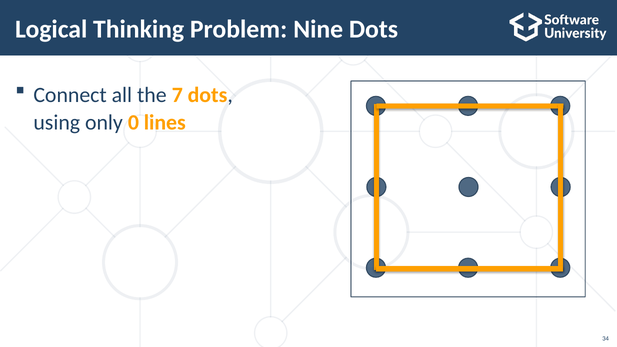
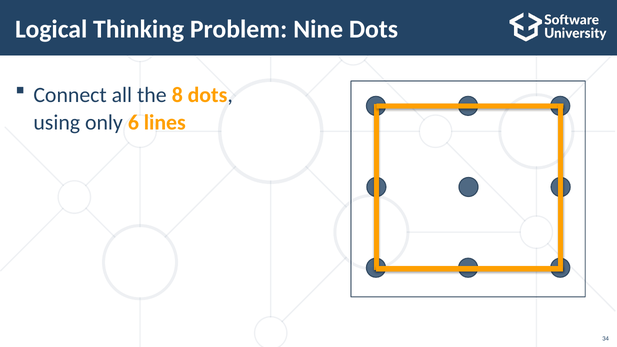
7: 7 -> 8
0: 0 -> 6
